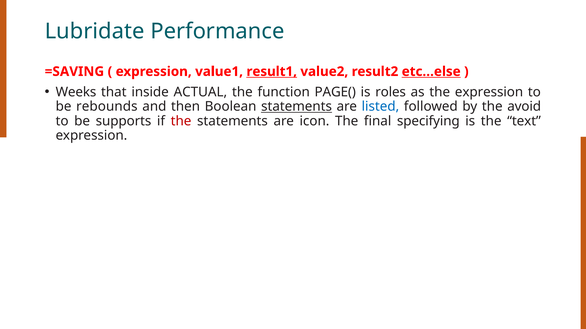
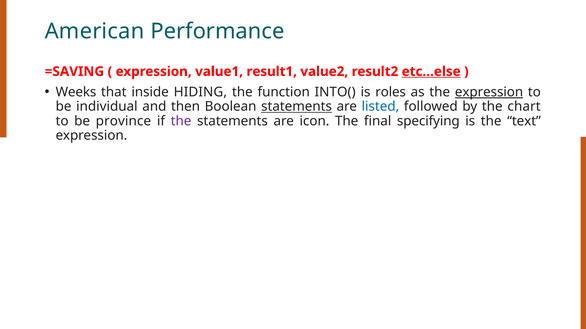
Lubridate: Lubridate -> American
result1 underline: present -> none
ACTUAL: ACTUAL -> HIDING
PAGE(: PAGE( -> INTO(
expression at (489, 92) underline: none -> present
rebounds: rebounds -> individual
avoid: avoid -> chart
supports: supports -> province
the at (181, 121) colour: red -> purple
